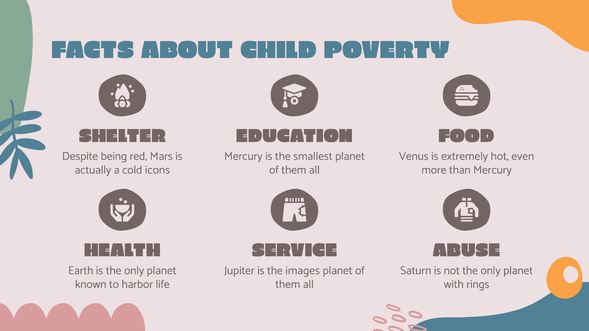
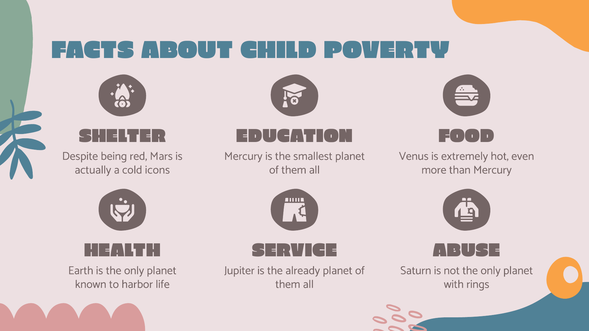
images: images -> already
